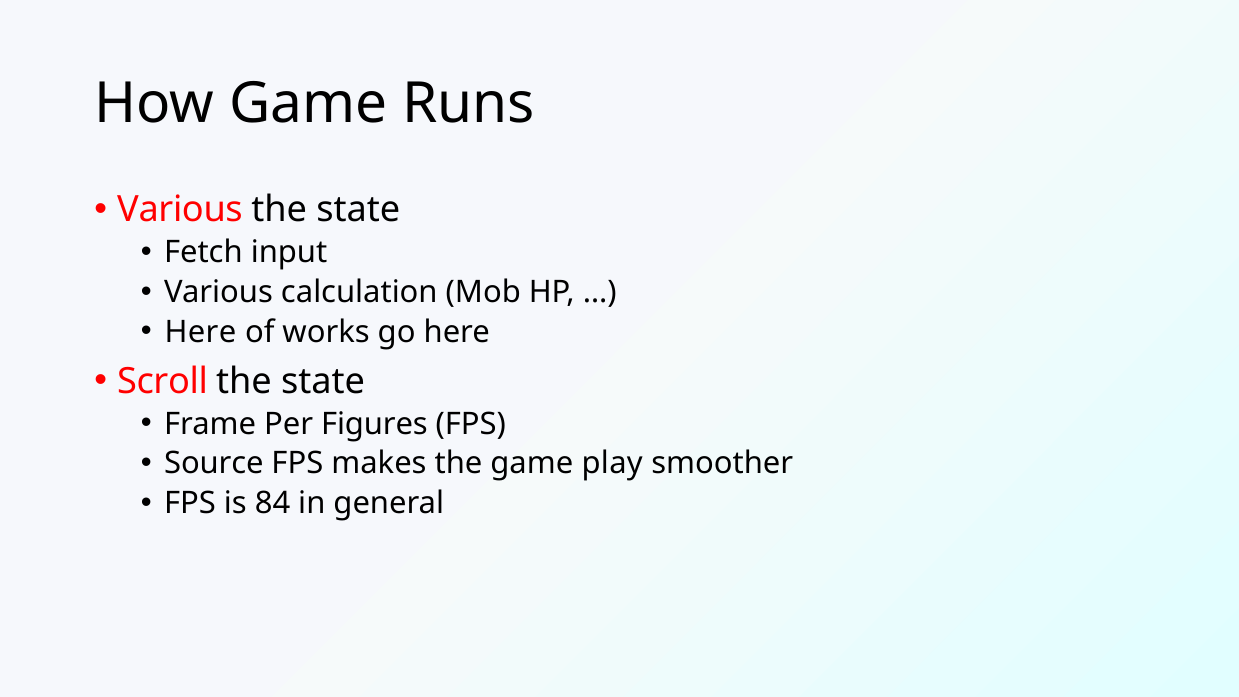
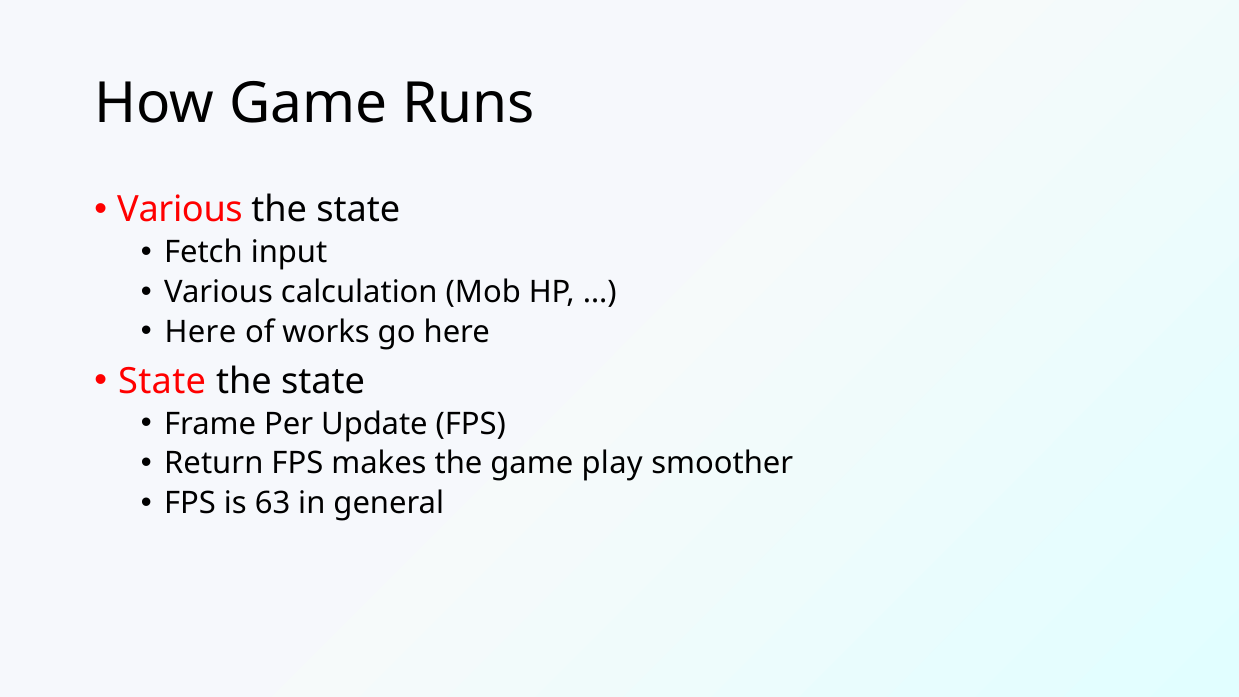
Scroll at (162, 381): Scroll -> State
Figures: Figures -> Update
Source: Source -> Return
84: 84 -> 63
